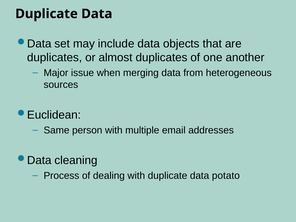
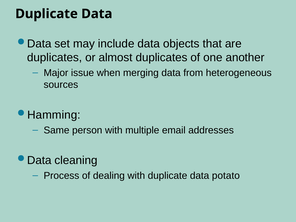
Euclidean: Euclidean -> Hamming
